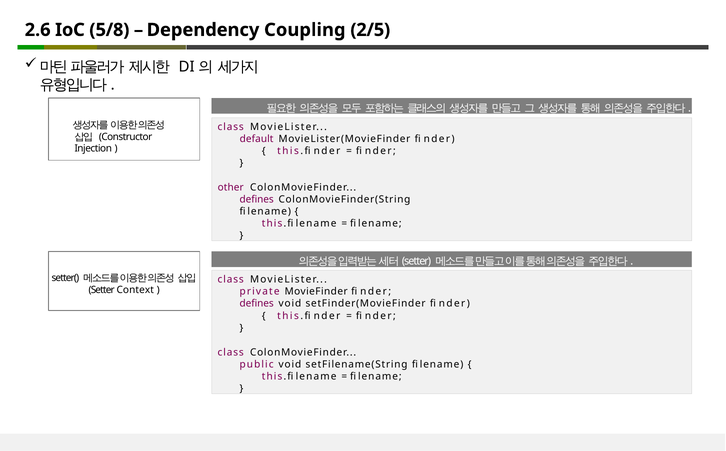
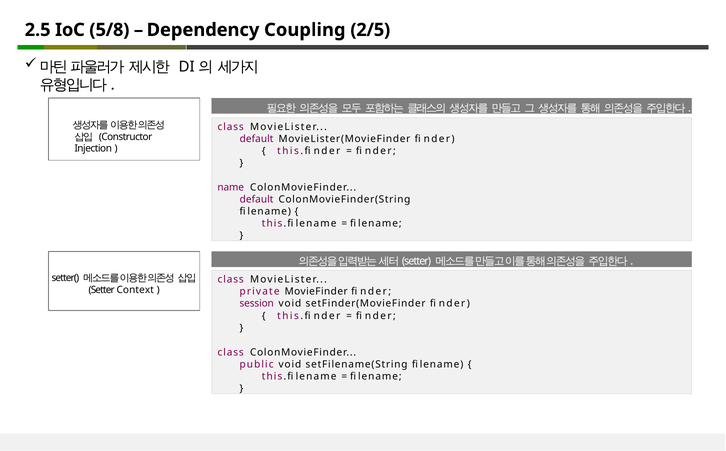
2.6: 2.6 -> 2.5
other: other -> name
defines at (257, 199): defines -> default
defines at (257, 303): defines -> session
